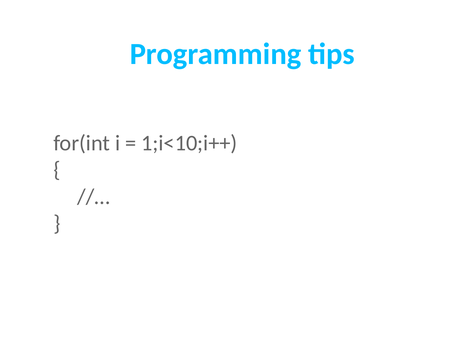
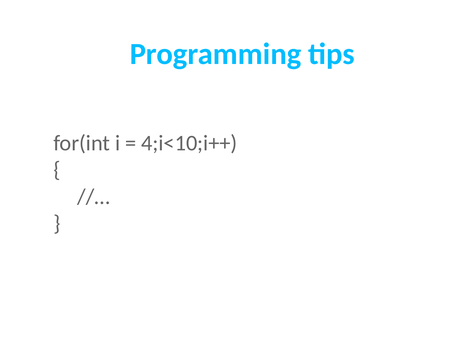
1;i<10;i++: 1;i<10;i++ -> 4;i<10;i++
